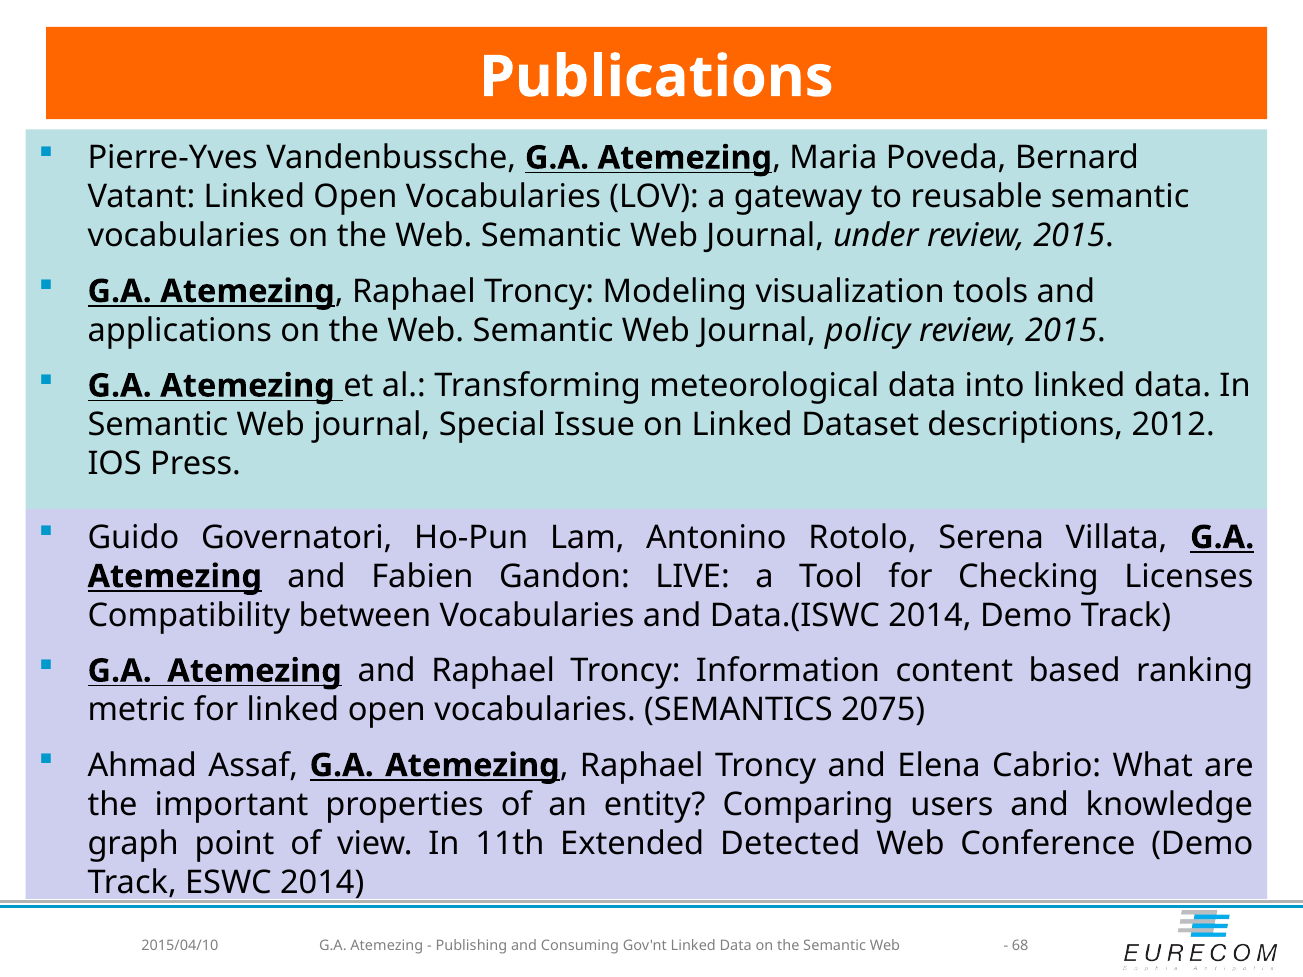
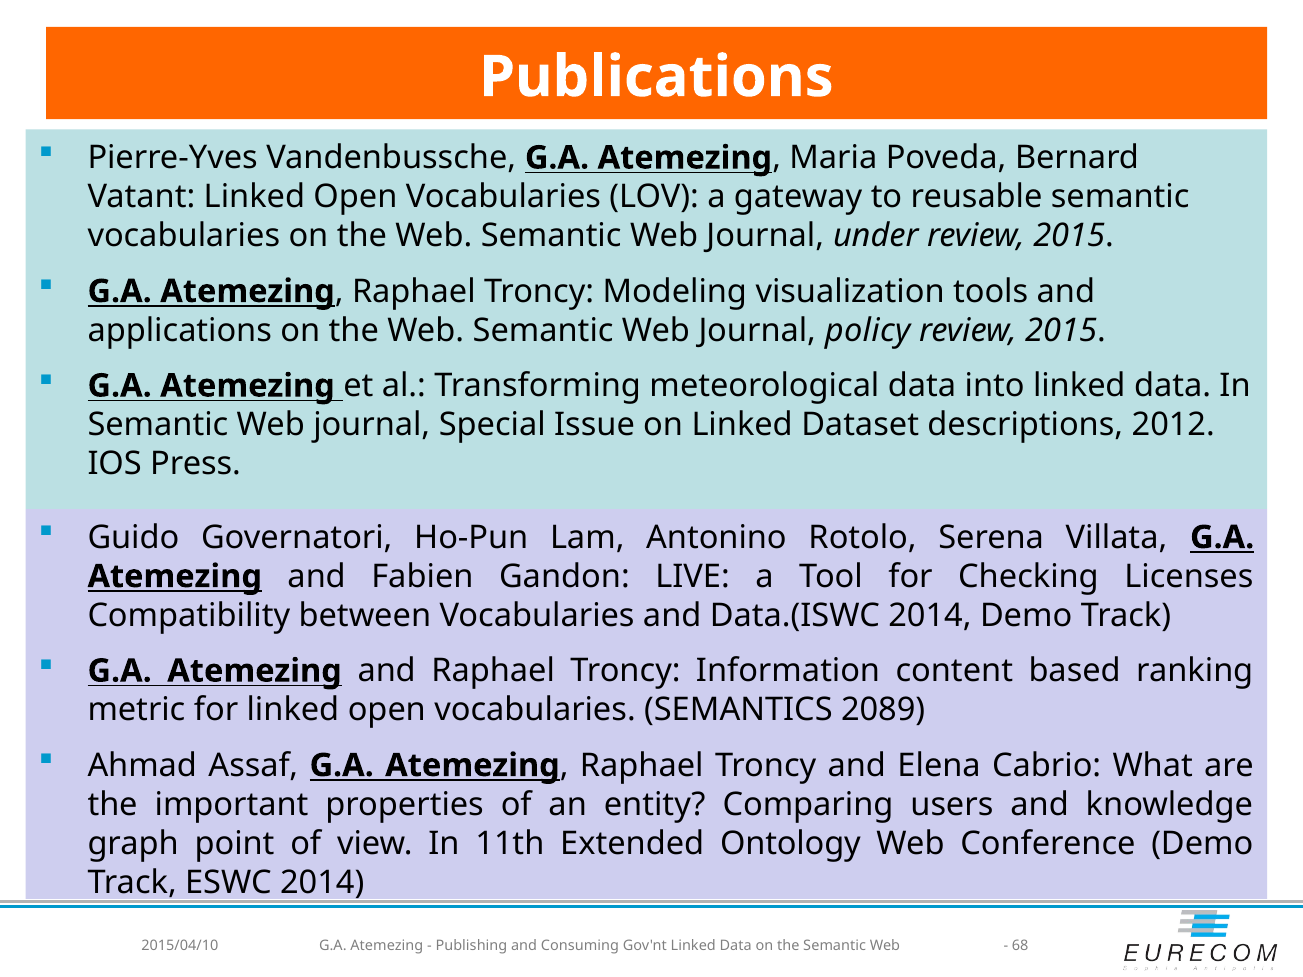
2075: 2075 -> 2089
Detected: Detected -> Ontology
